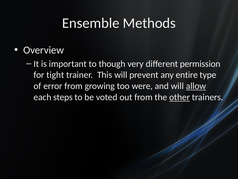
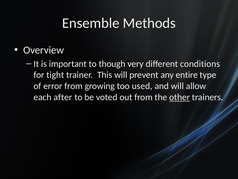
permission: permission -> conditions
were: were -> used
allow underline: present -> none
steps: steps -> after
